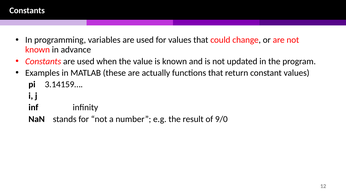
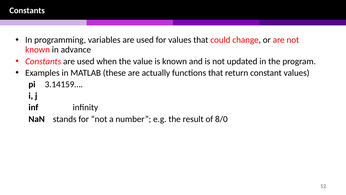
9/0: 9/0 -> 8/0
